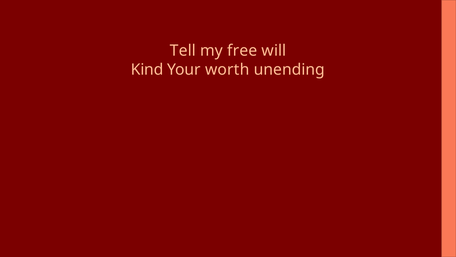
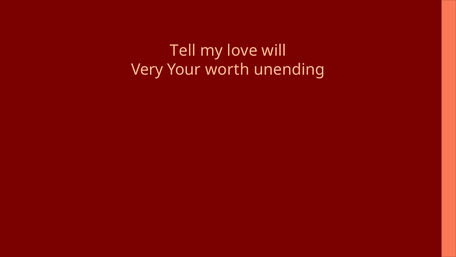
free: free -> love
Kind: Kind -> Very
